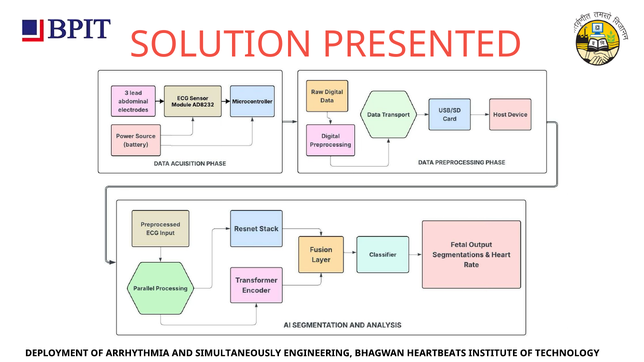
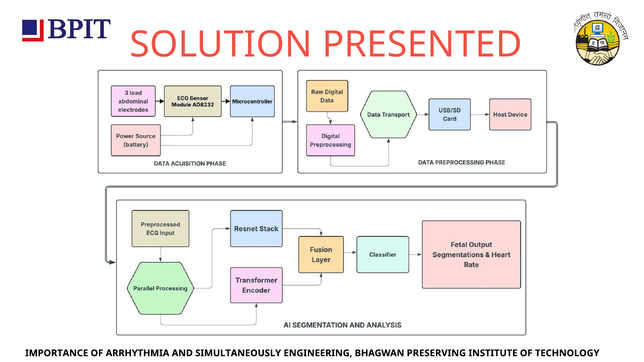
DEPLOYMENT: DEPLOYMENT -> IMPORTANCE
HEARTBEATS: HEARTBEATS -> PRESERVING
